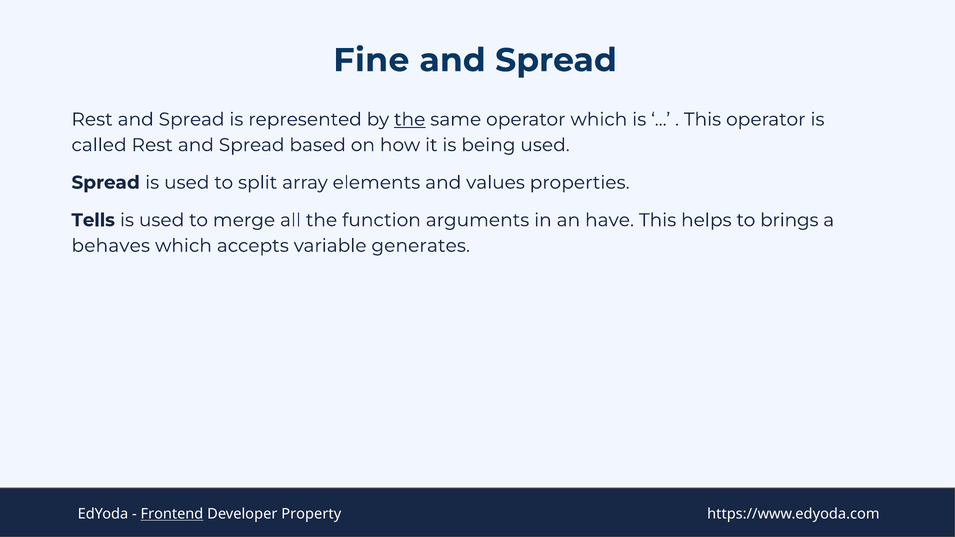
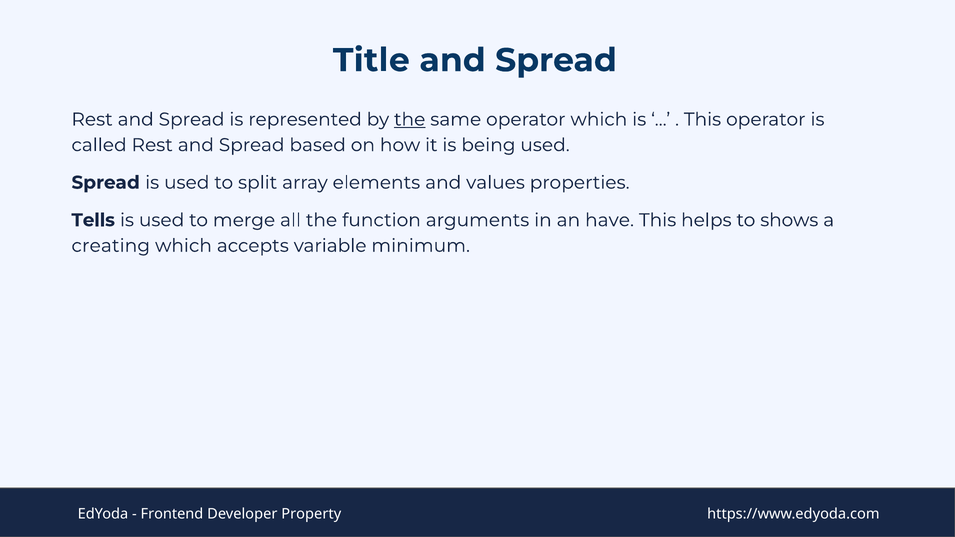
Fine: Fine -> Title
brings: brings -> shows
behaves: behaves -> creating
generates: generates -> minimum
Frontend underline: present -> none
